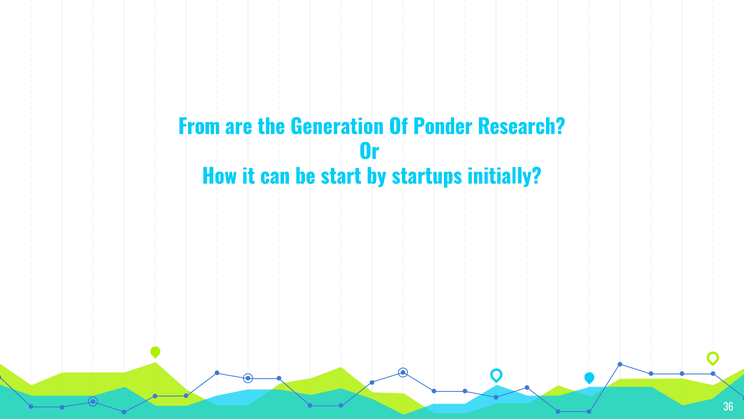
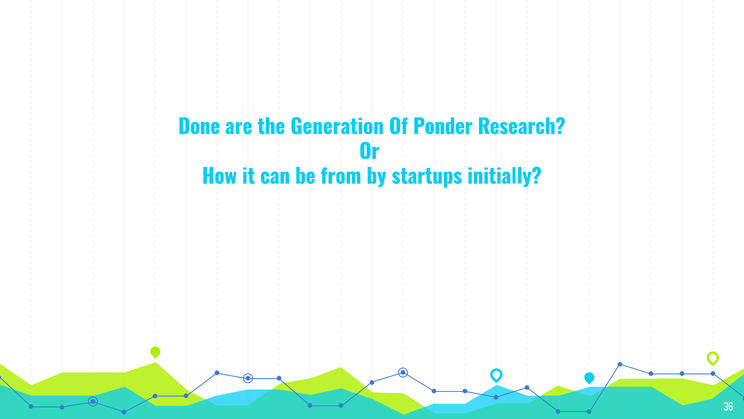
From: From -> Done
start: start -> from
